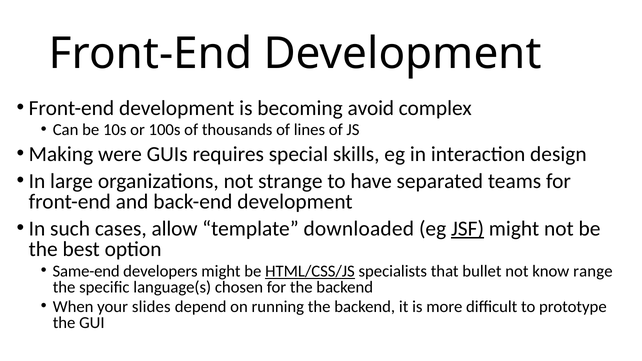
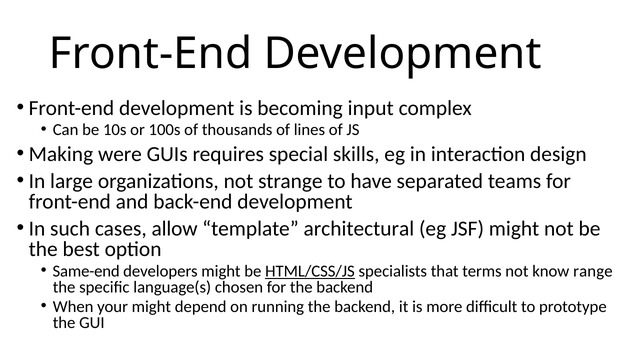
avoid: avoid -> input
downloaded: downloaded -> architectural
JSF underline: present -> none
bullet: bullet -> terms
your slides: slides -> might
